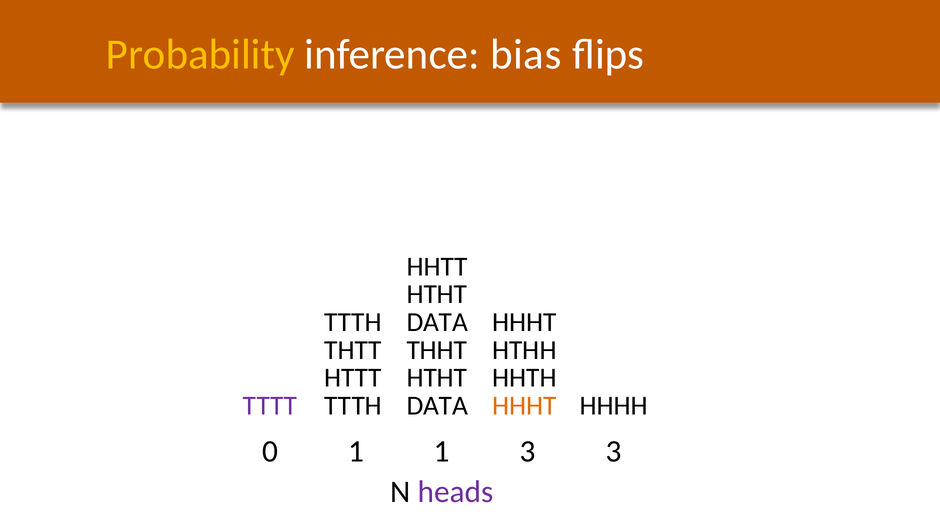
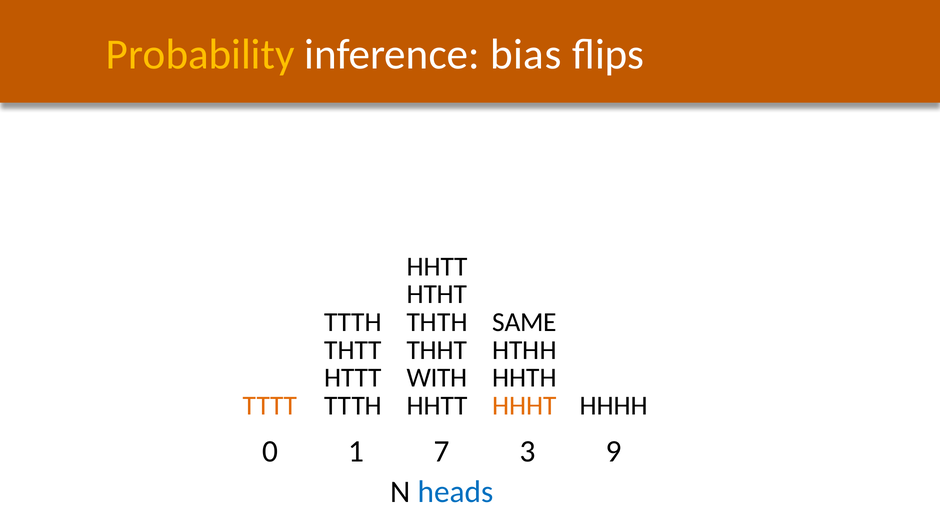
DATA at (437, 322): DATA -> THTH
HHHT at (524, 322): HHHT -> SAME
HTHT at (437, 378): HTHT -> WITH
TTTT colour: purple -> orange
DATA at (437, 406): DATA -> HHTT
1 1: 1 -> 7
3 3: 3 -> 9
heads colour: purple -> blue
